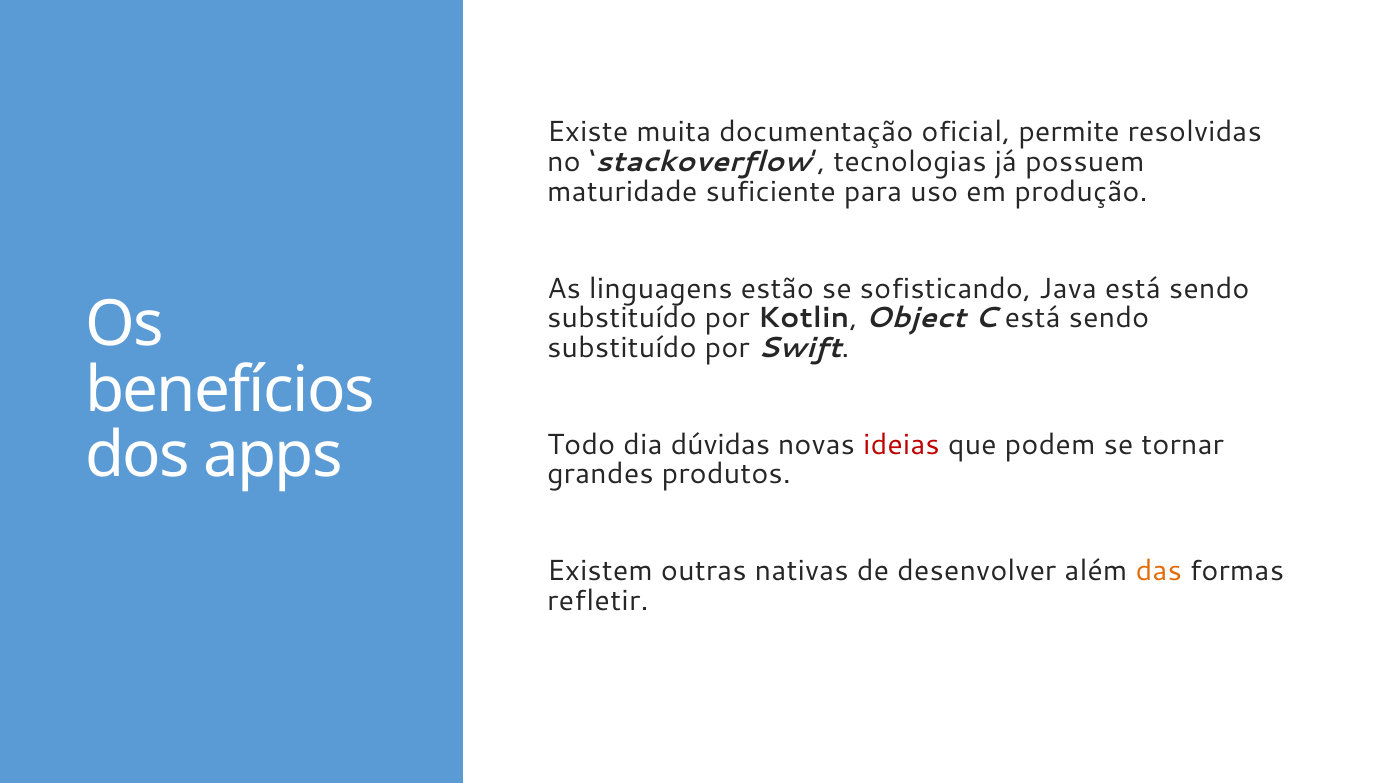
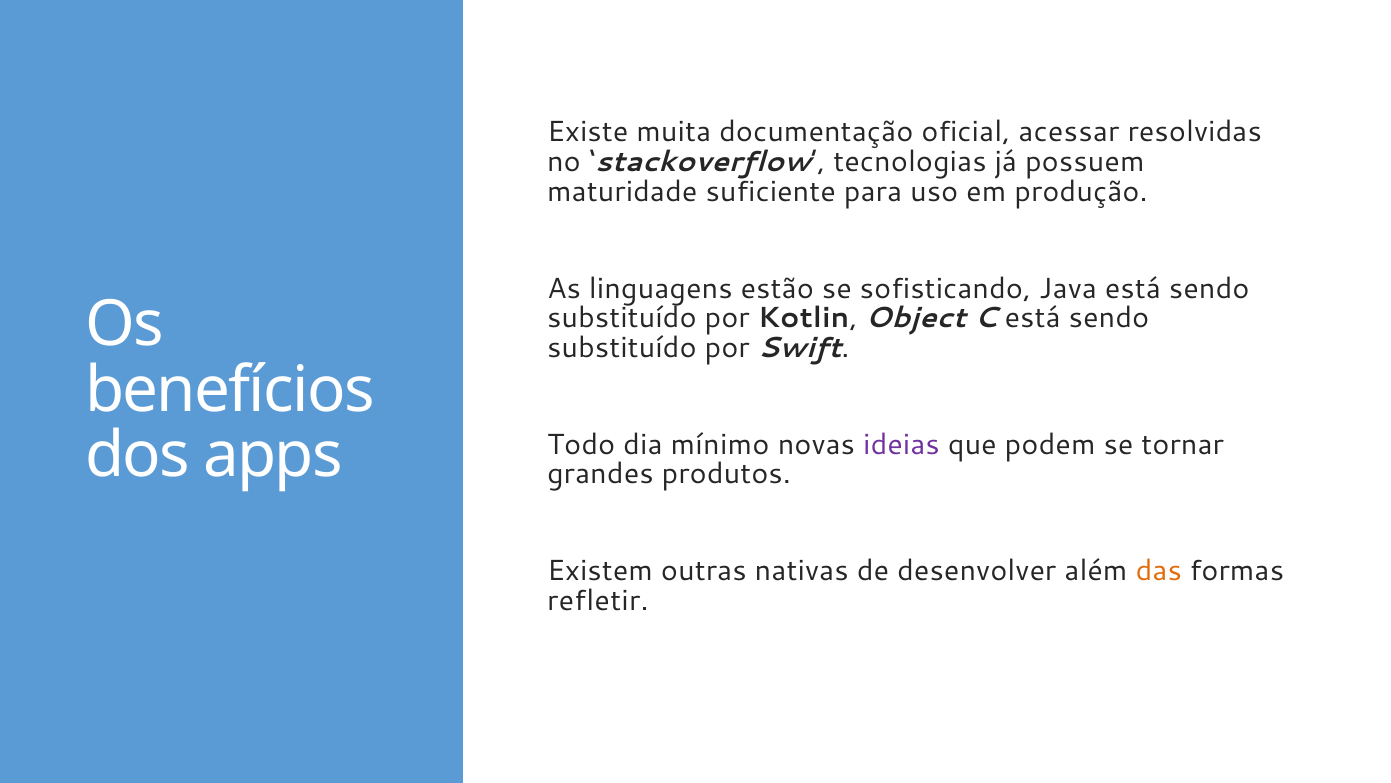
permite: permite -> acessar
dúvidas: dúvidas -> mínimo
ideias colour: red -> purple
